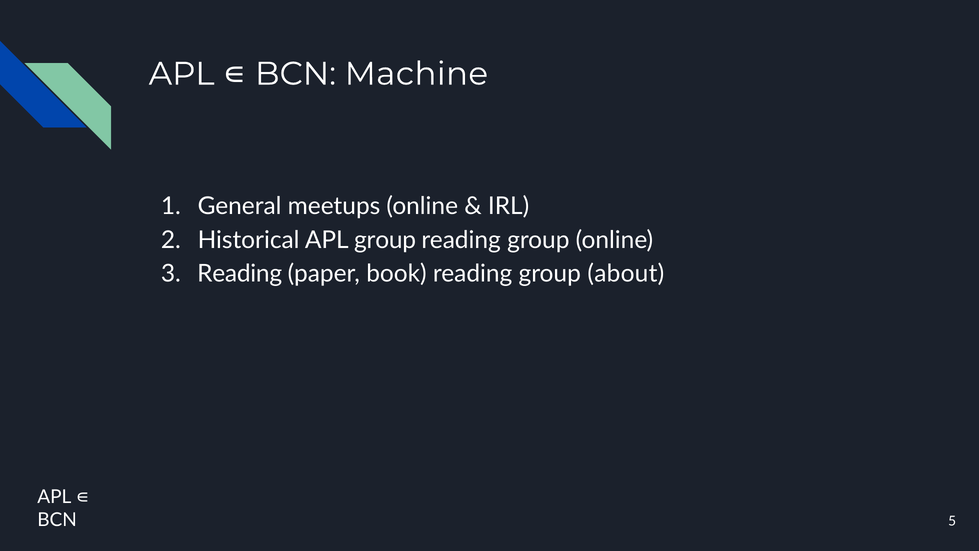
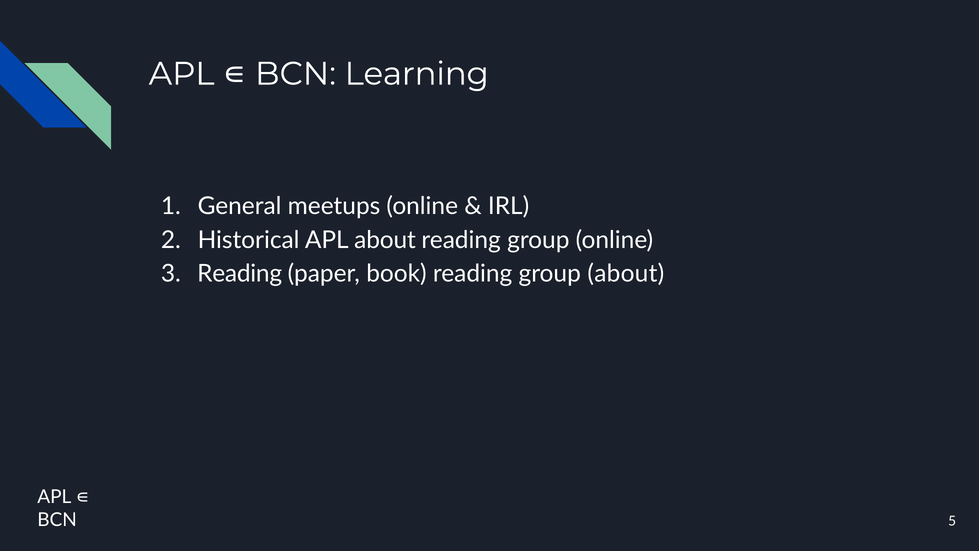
Machine: Machine -> Learning
APL group: group -> about
